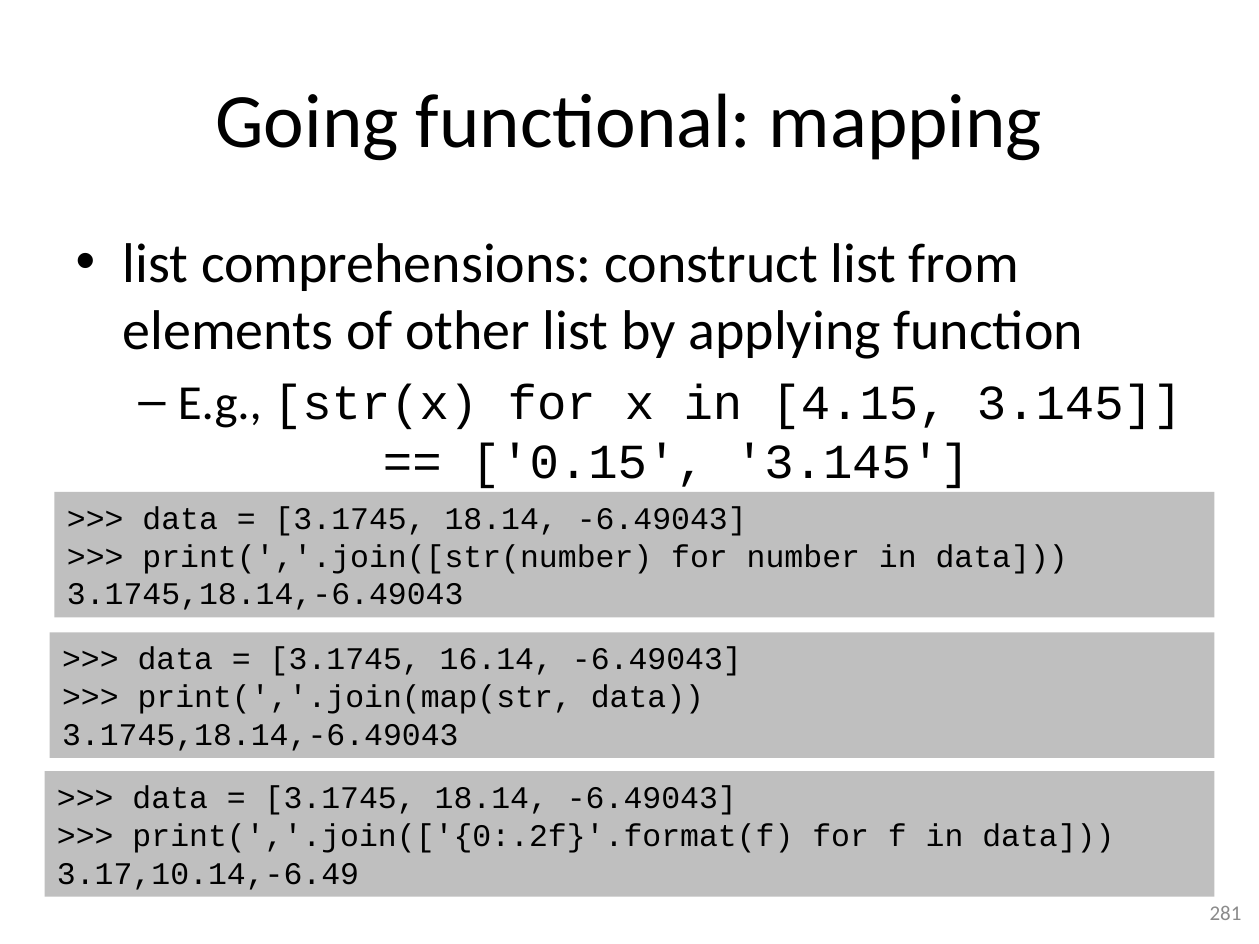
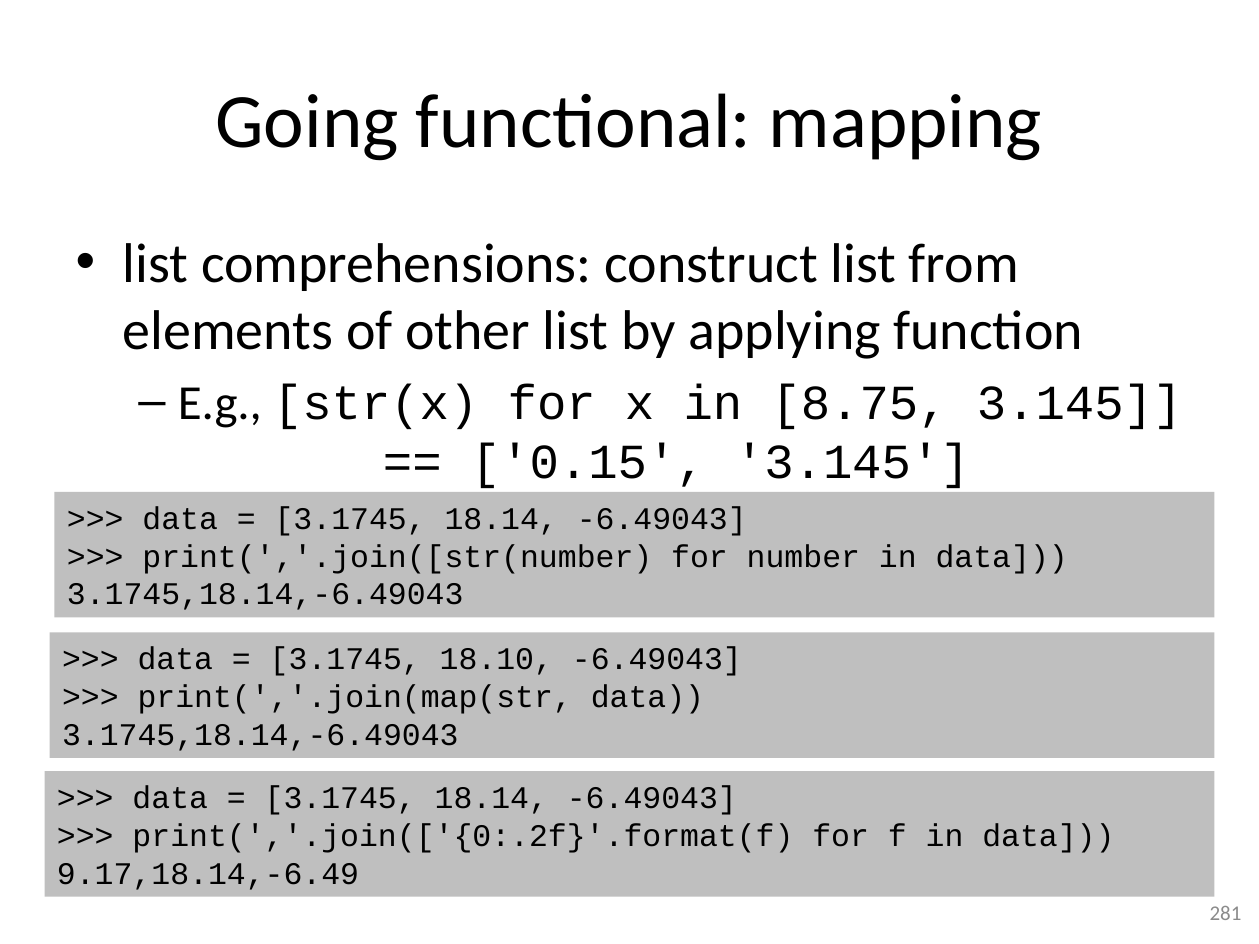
4.15: 4.15 -> 8.75
16.14: 16.14 -> 18.10
3.17,10.14,-6.49: 3.17,10.14,-6.49 -> 9.17,18.14,-6.49
